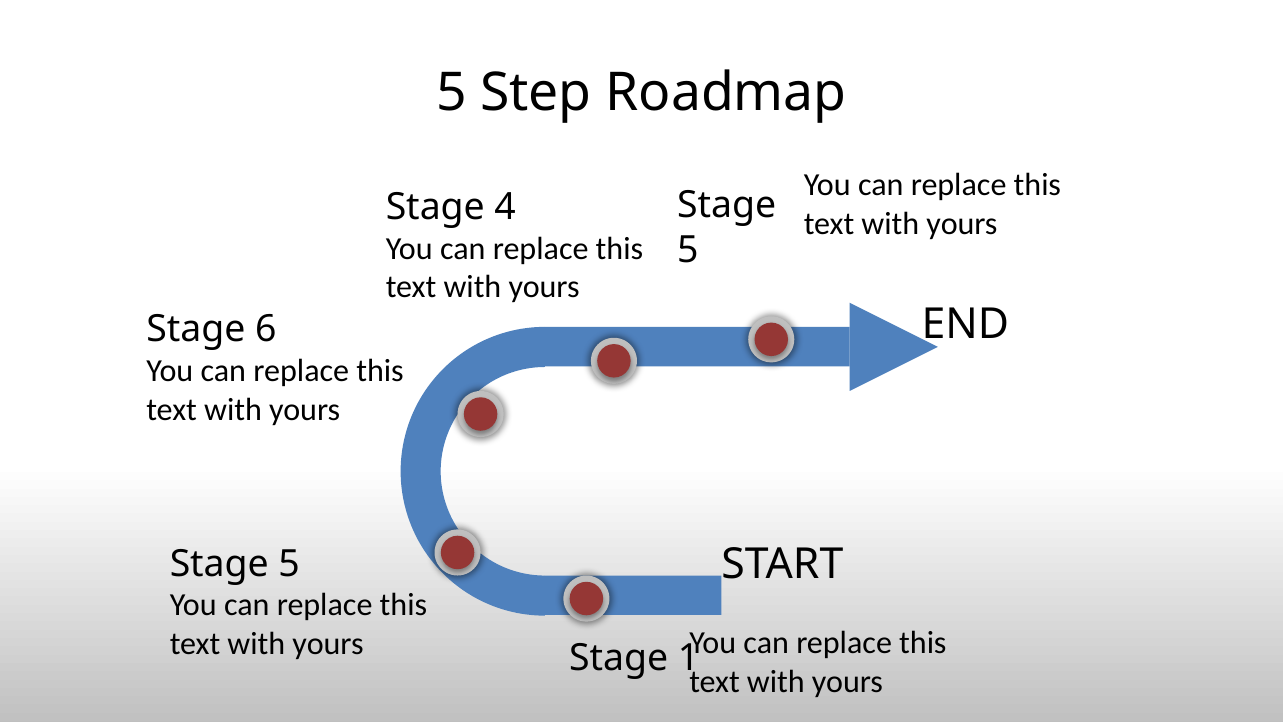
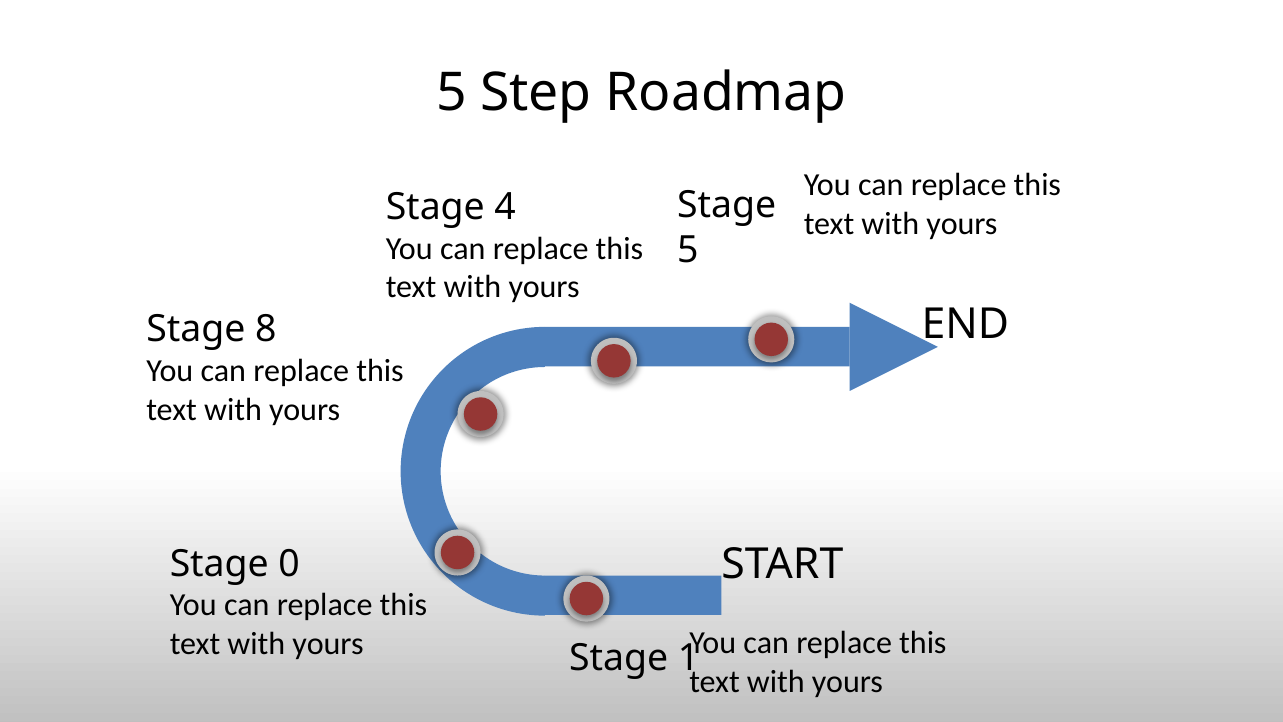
6: 6 -> 8
5 at (289, 564): 5 -> 0
